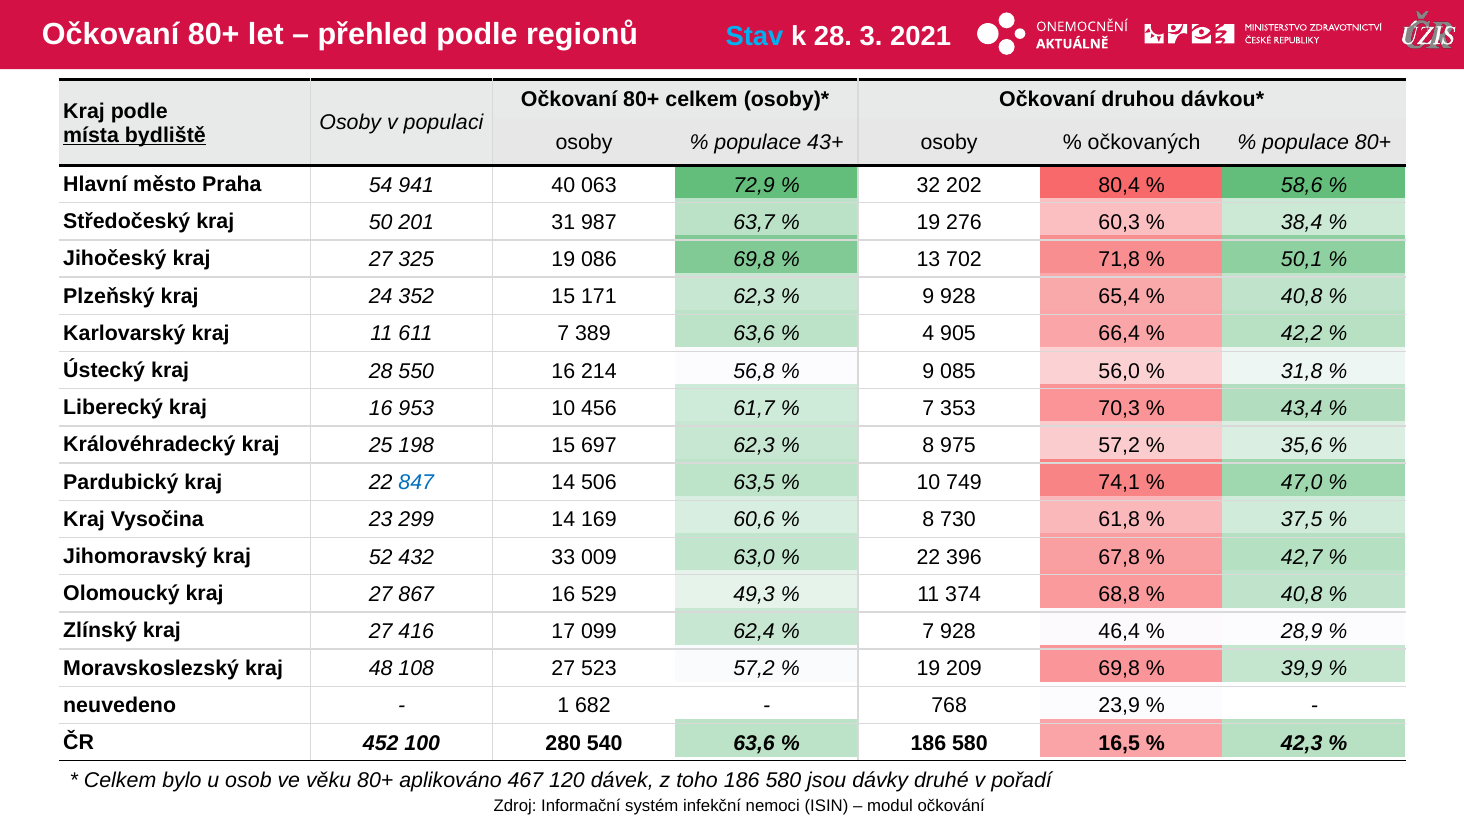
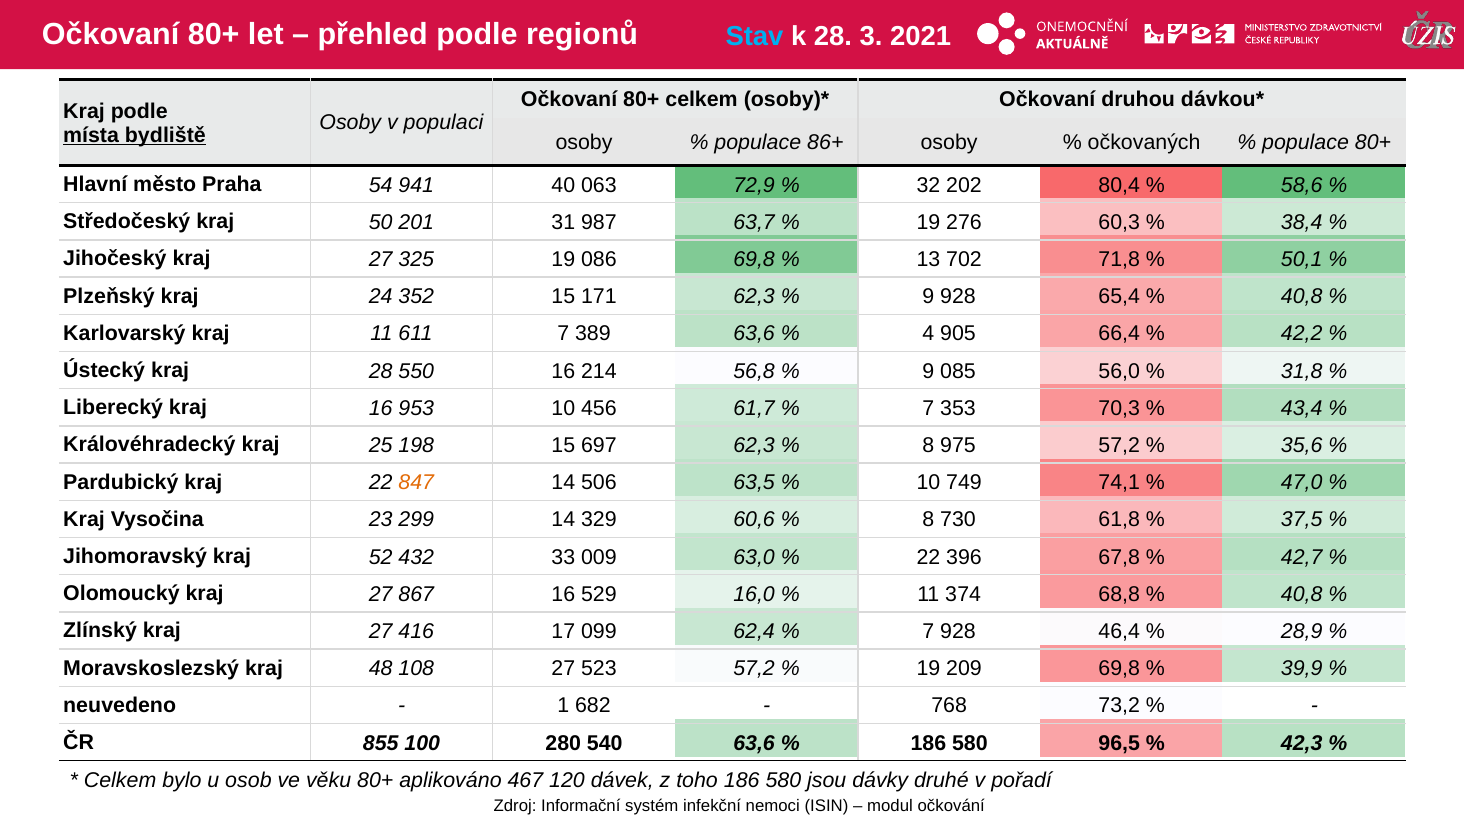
43+: 43+ -> 86+
847 colour: blue -> orange
169: 169 -> 329
49,3: 49,3 -> 16,0
23,9: 23,9 -> 73,2
452: 452 -> 855
16,5: 16,5 -> 96,5
